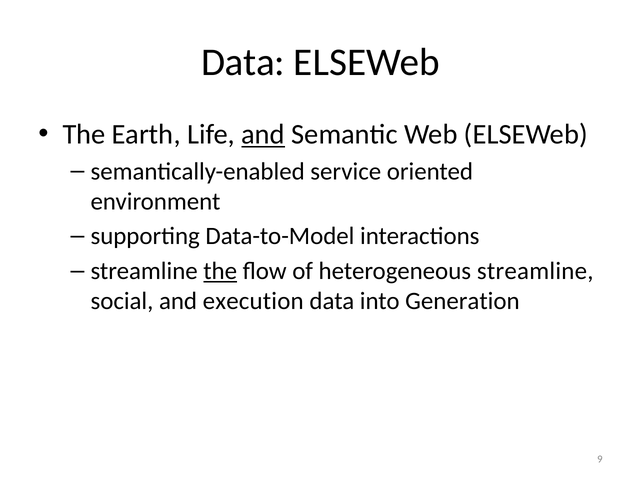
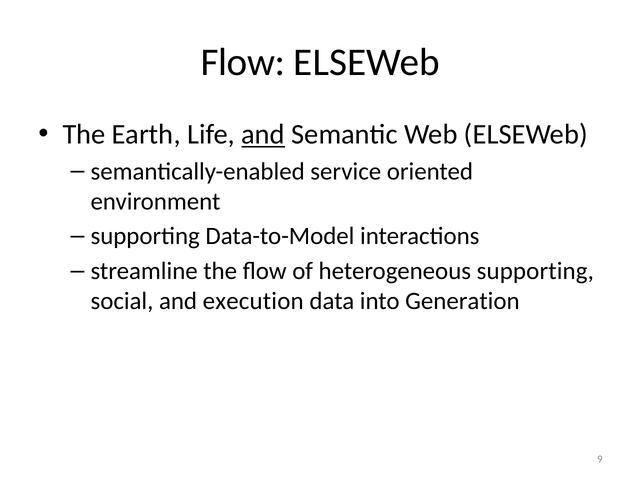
Data at (243, 62): Data -> Flow
the at (220, 271) underline: present -> none
heterogeneous streamline: streamline -> supporting
